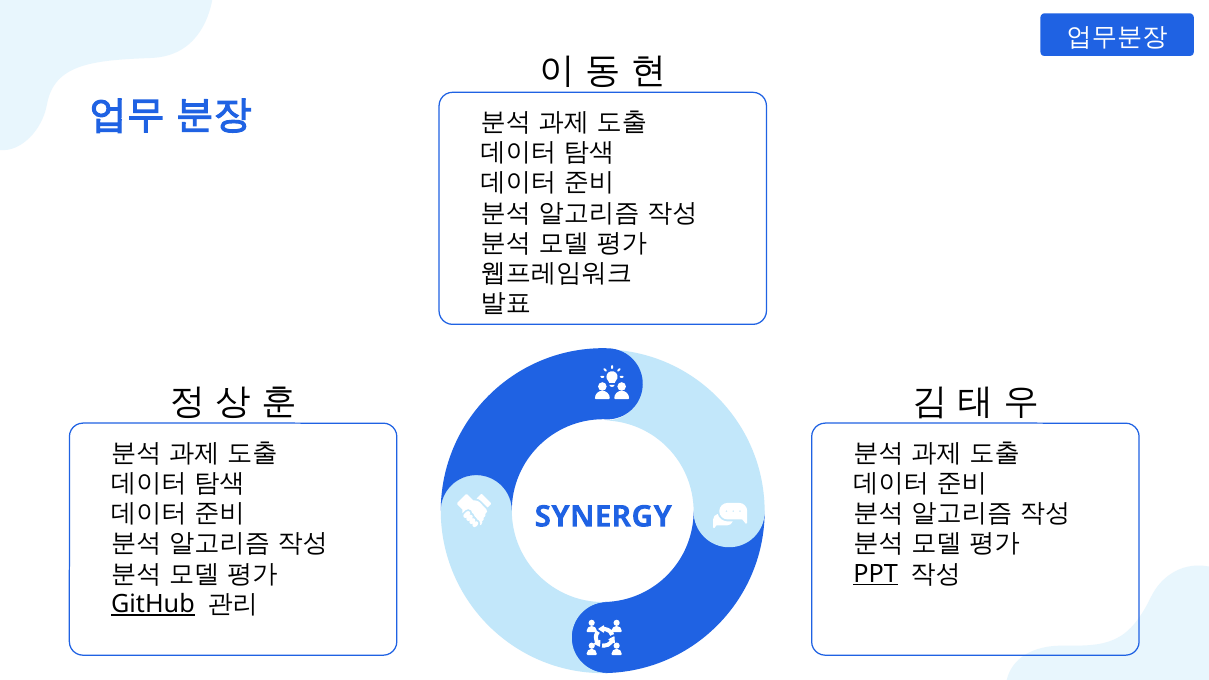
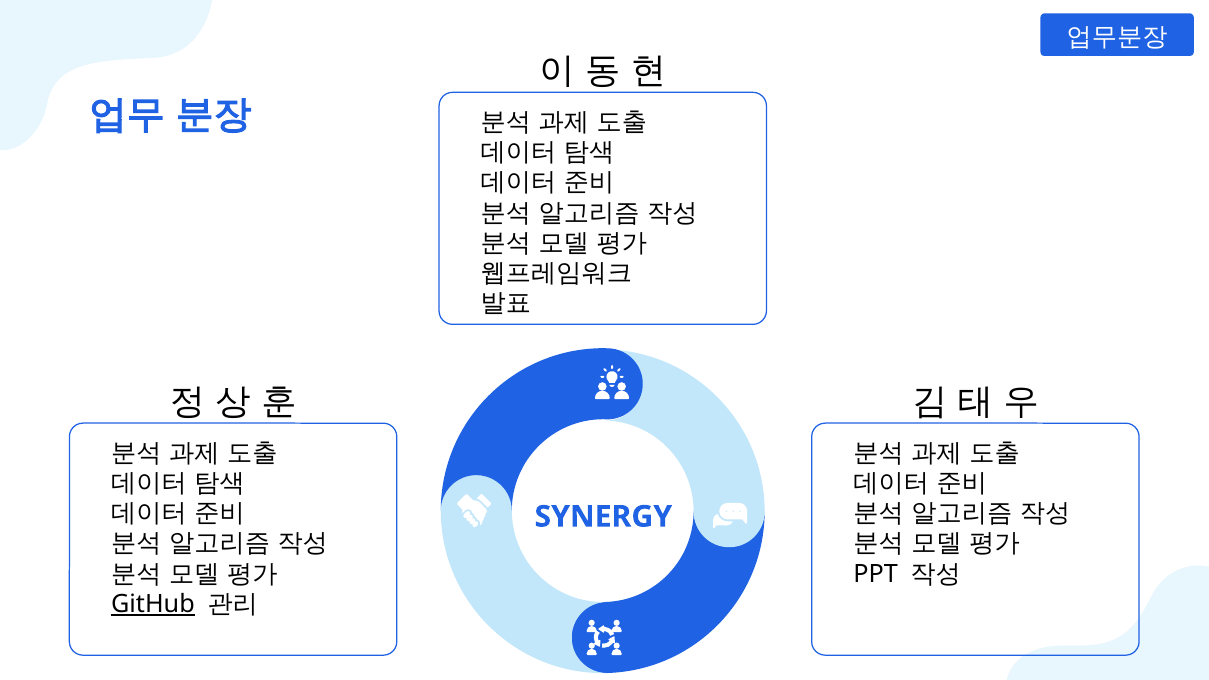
PPT underline: present -> none
